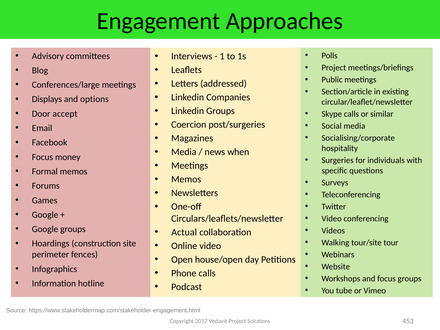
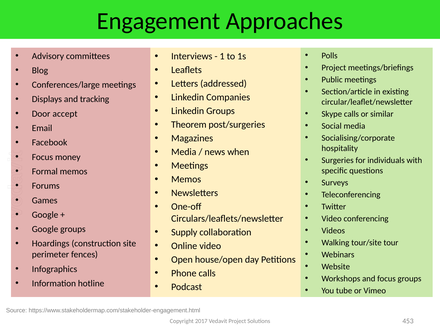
options: options -> tracking
Coercion: Coercion -> Theorem
Actual: Actual -> Supply
